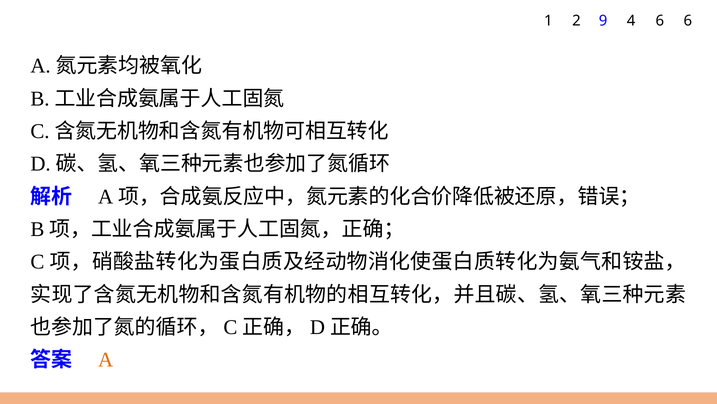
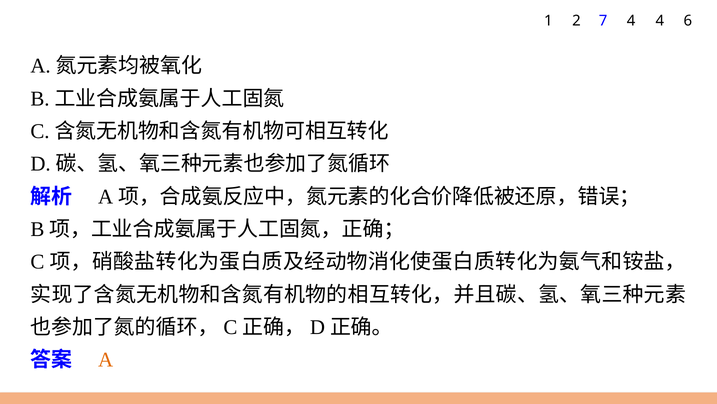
9: 9 -> 7
4 6: 6 -> 4
